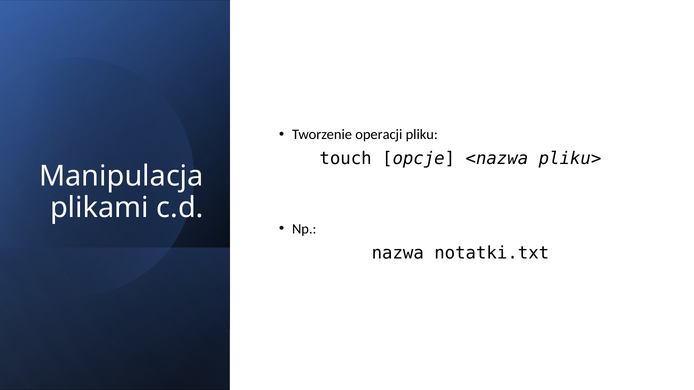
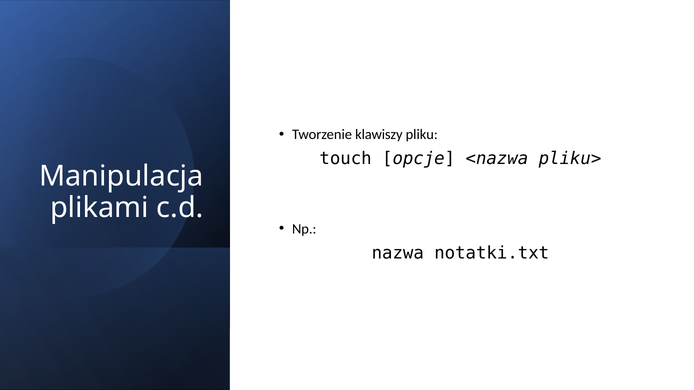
operacji: operacji -> klawiszy
